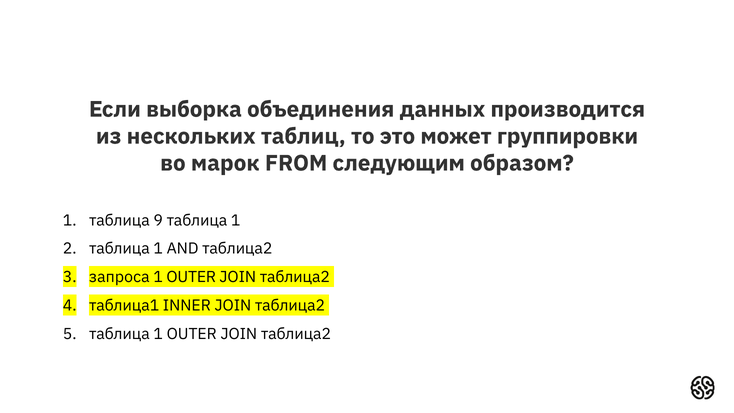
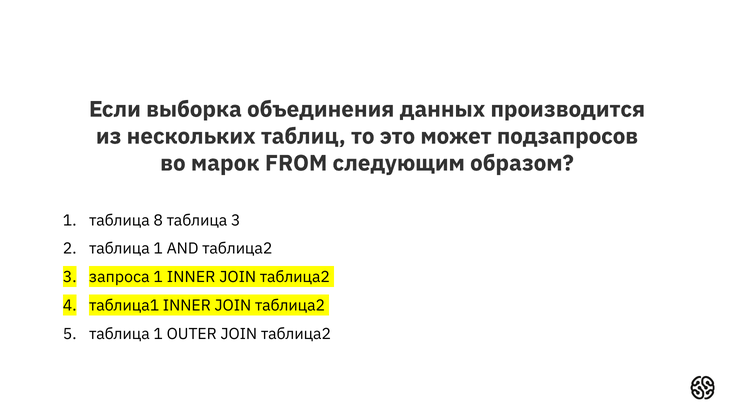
группировки: группировки -> подзапросов
9: 9 -> 8
1 at (236, 220): 1 -> 3
OUTER at (191, 277): OUTER -> INNER
